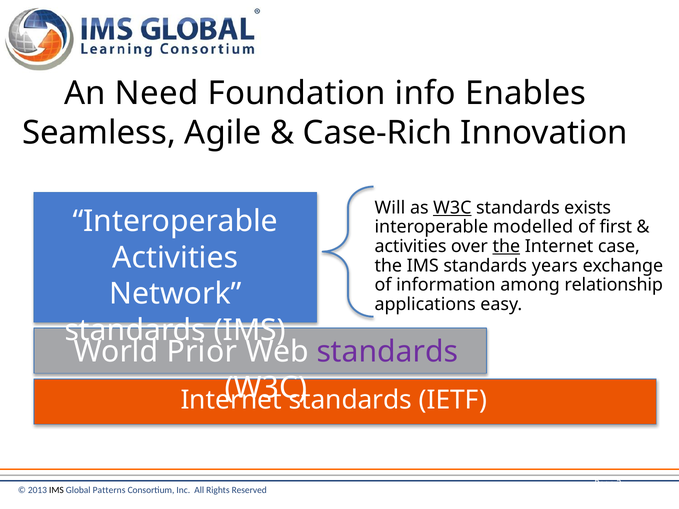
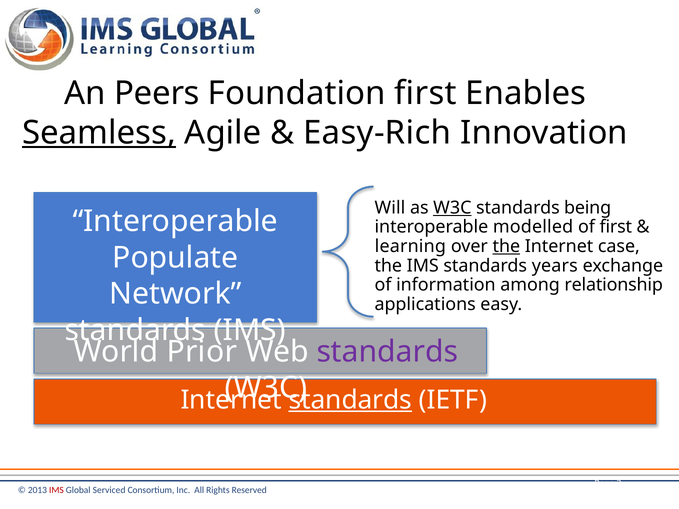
Need: Need -> Peers
Foundation info: info -> first
Seamless underline: none -> present
Case-Rich: Case-Rich -> Easy-Rich
exists: exists -> being
activities at (411, 246): activities -> learning
Activities at (175, 258): Activities -> Populate
standards at (350, 400) underline: none -> present
IMS at (56, 491) colour: black -> red
Patterns: Patterns -> Serviced
